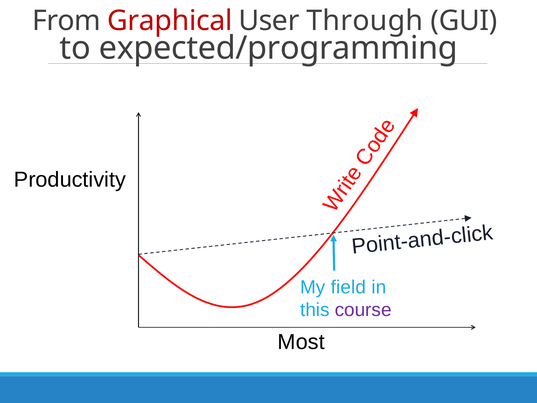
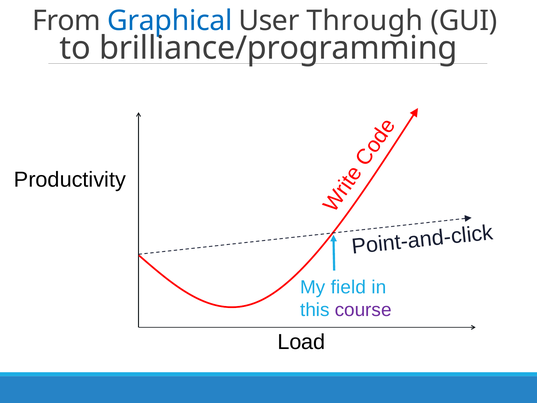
Graphical colour: red -> blue
expected/programming: expected/programming -> brilliance/programming
Most: Most -> Load
